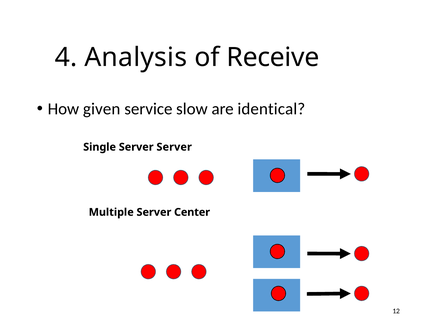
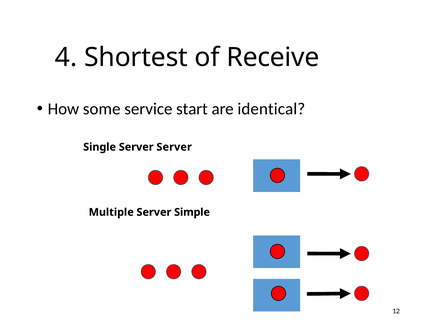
Analysis: Analysis -> Shortest
given: given -> some
slow: slow -> start
Center: Center -> Simple
